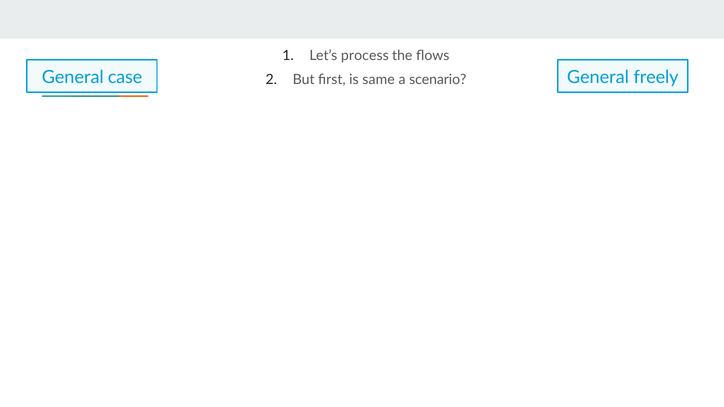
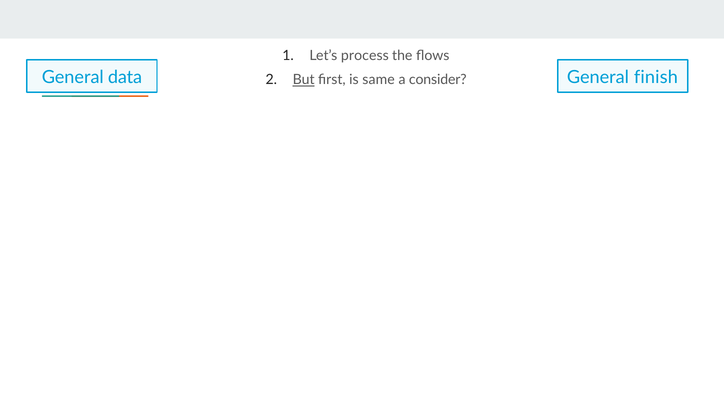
case: case -> data
freely: freely -> finish
But underline: none -> present
scenario: scenario -> consider
